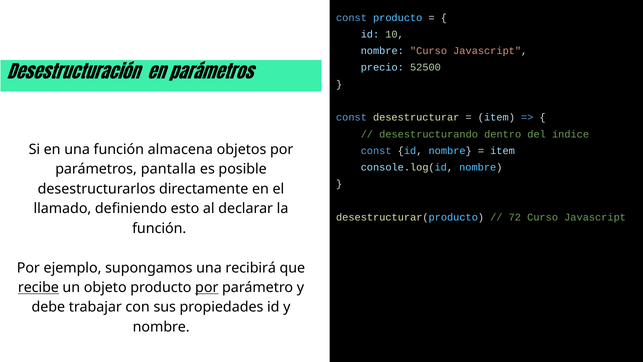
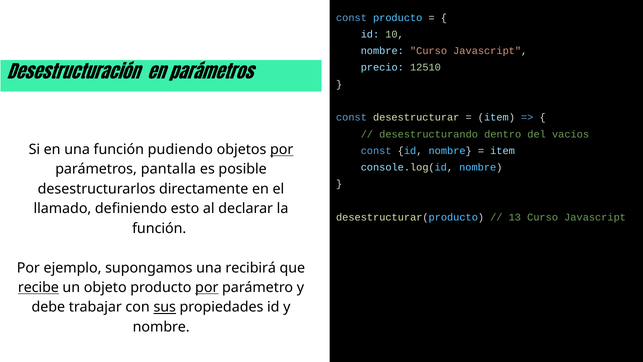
52500: 52500 -> 12510
índice: índice -> vacíos
almacena: almacena -> pudiendo
por at (282, 149) underline: none -> present
72: 72 -> 13
sus underline: none -> present
